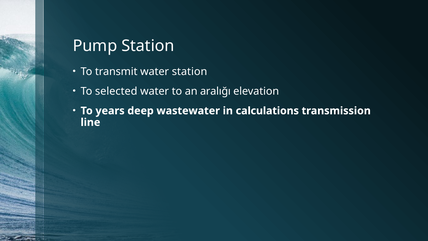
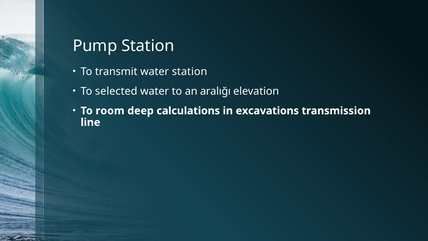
years: years -> room
wastewater: wastewater -> calculations
calculations: calculations -> excavations
